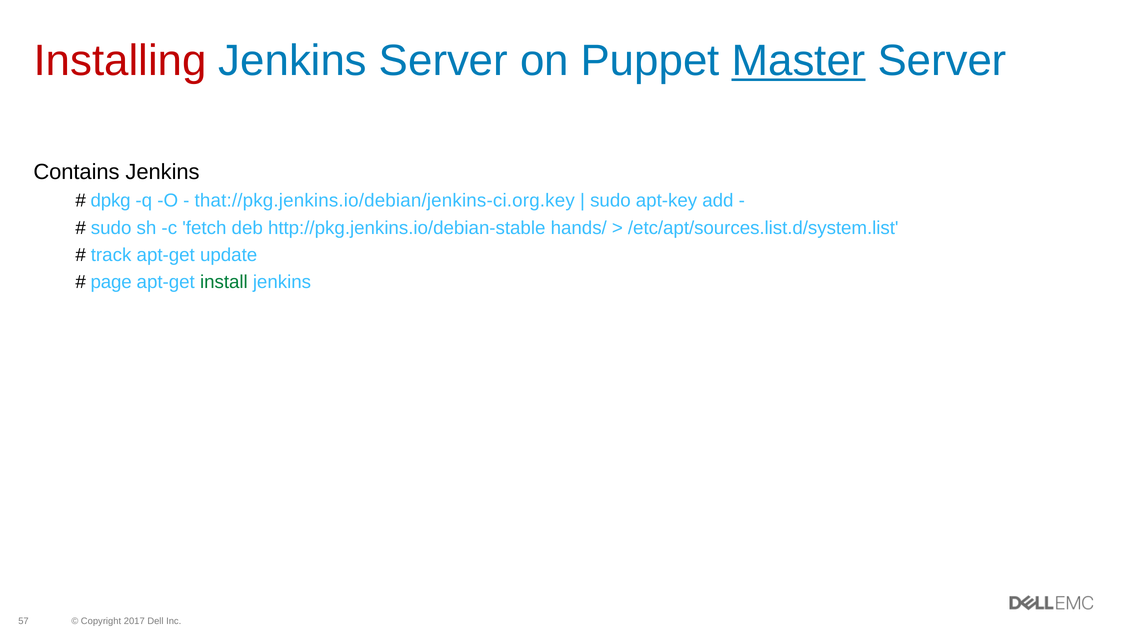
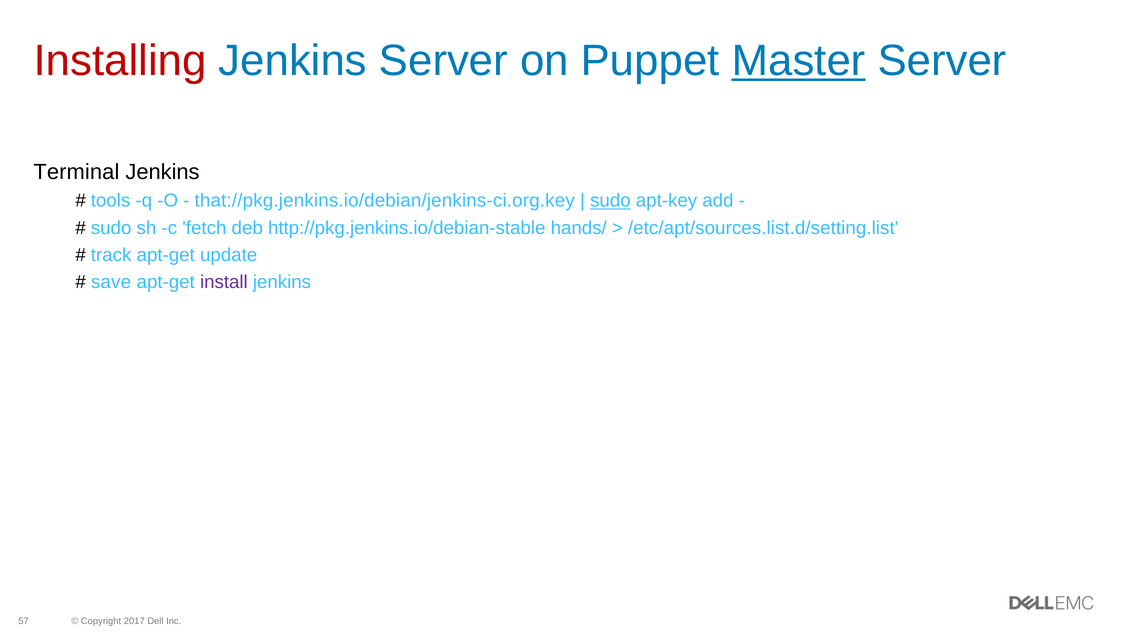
Contains: Contains -> Terminal
dpkg: dpkg -> tools
sudo at (610, 201) underline: none -> present
/etc/apt/sources.list.d/system.list: /etc/apt/sources.list.d/system.list -> /etc/apt/sources.list.d/setting.list
page: page -> save
install colour: green -> purple
